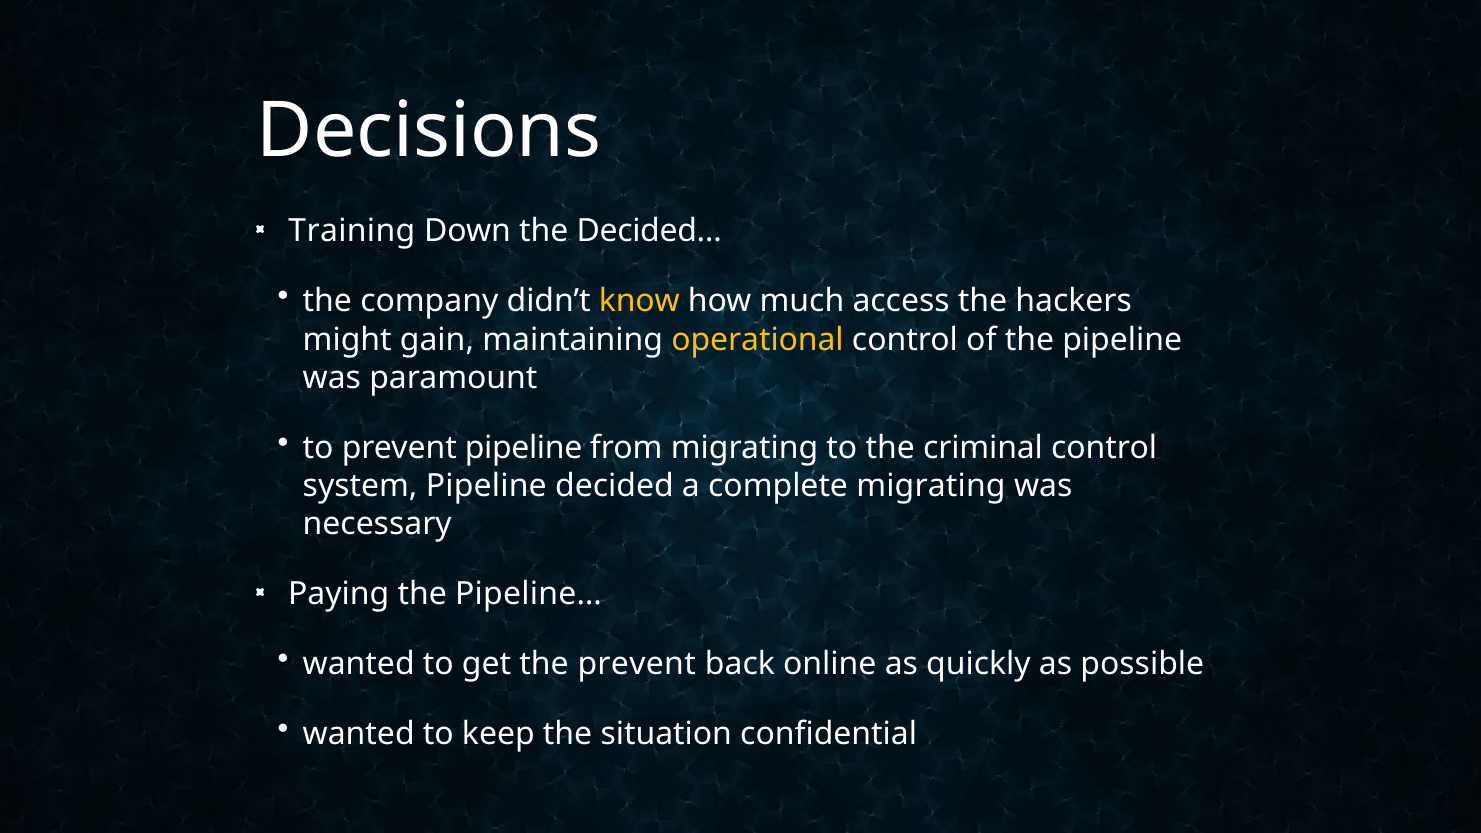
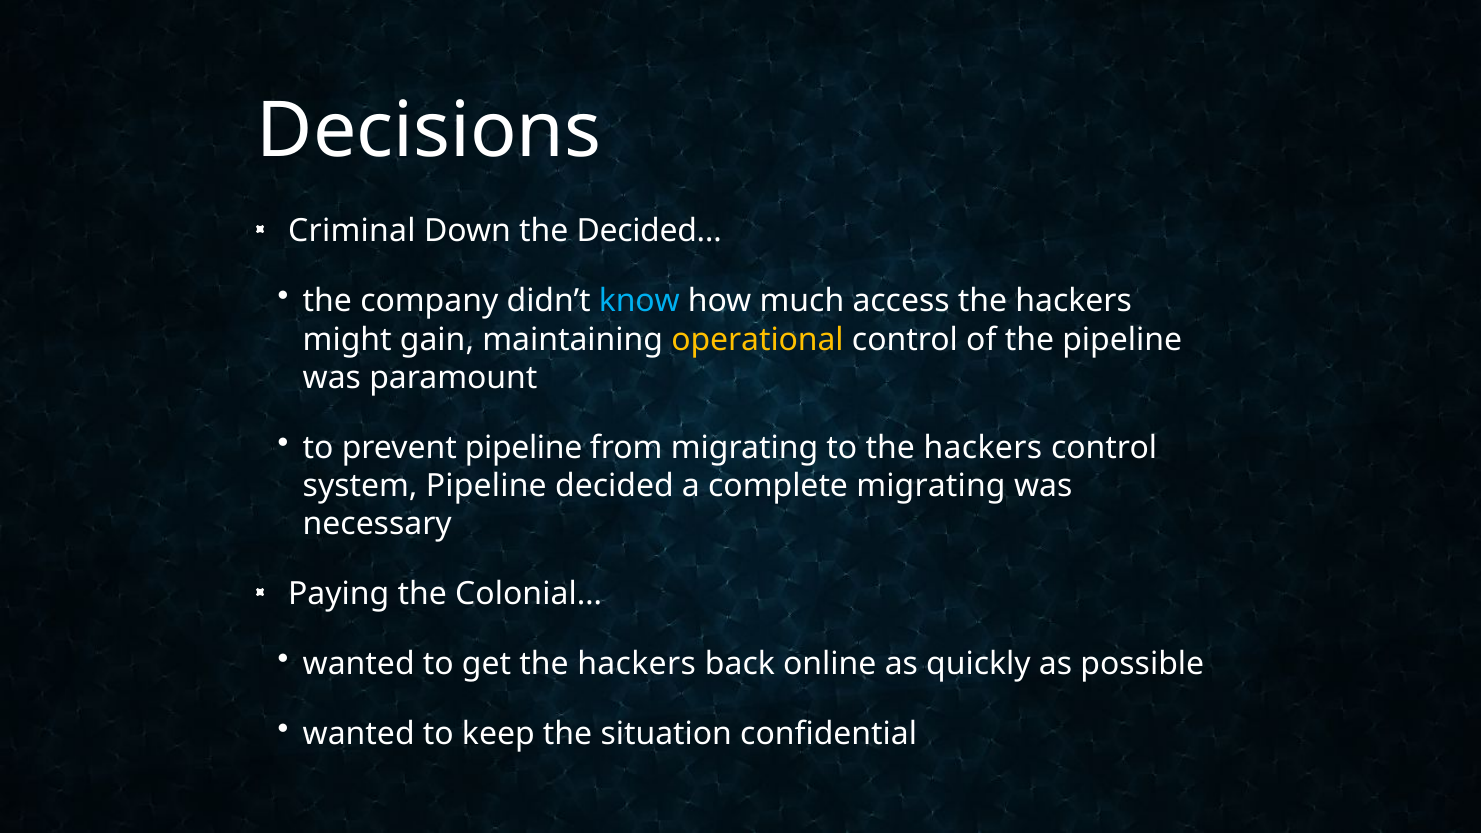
Training: Training -> Criminal
know colour: yellow -> light blue
to the criminal: criminal -> hackers
Pipeline…: Pipeline… -> Colonial…
get the prevent: prevent -> hackers
